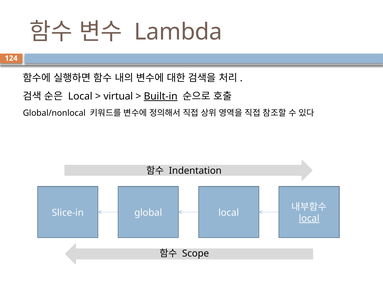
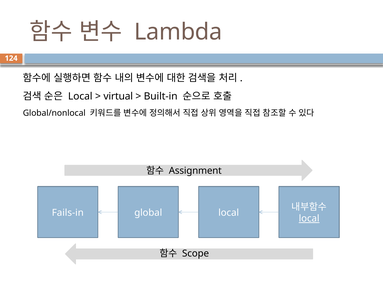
Built-in underline: present -> none
Indentation: Indentation -> Assignment
Slice-in: Slice-in -> Fails-in
